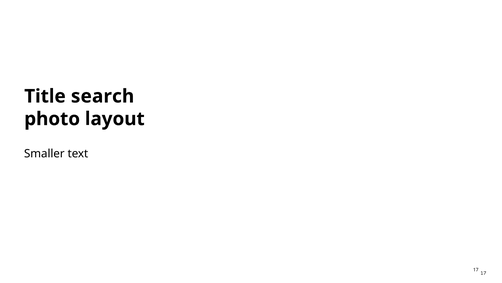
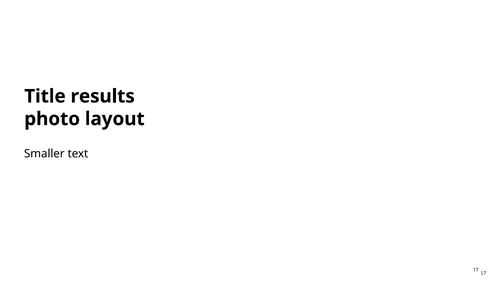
search: search -> results
